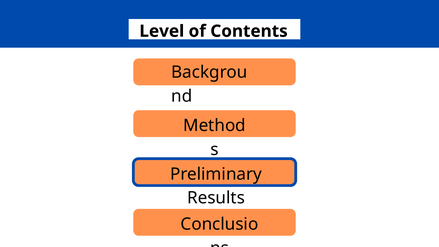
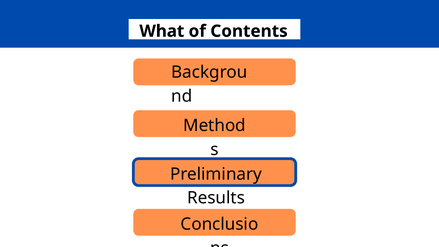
Level: Level -> What
